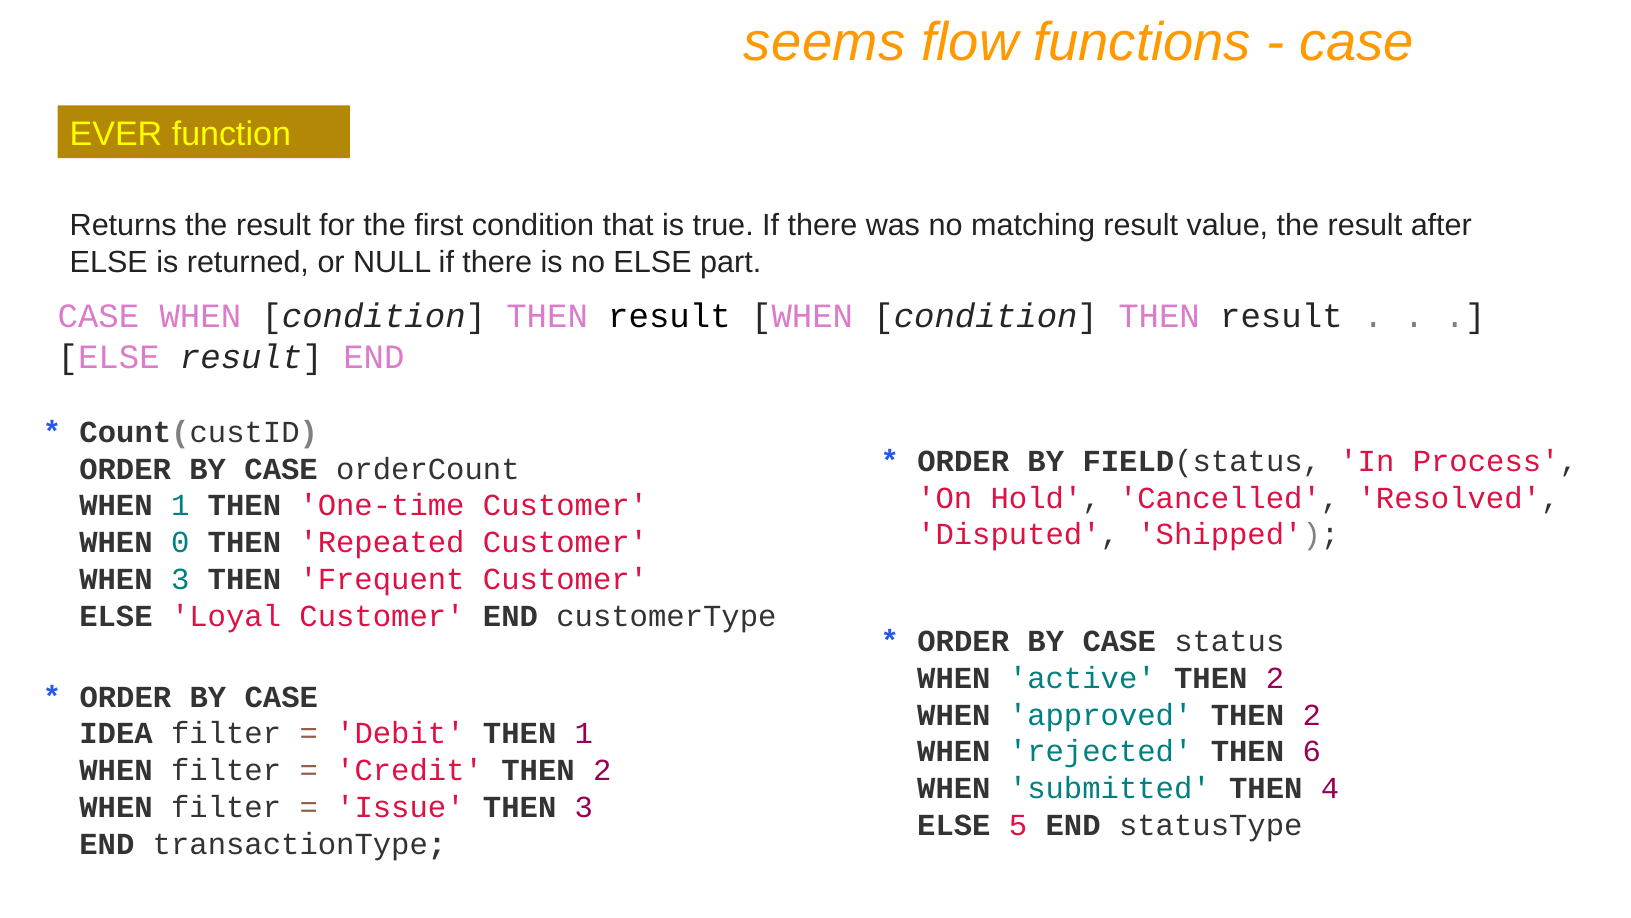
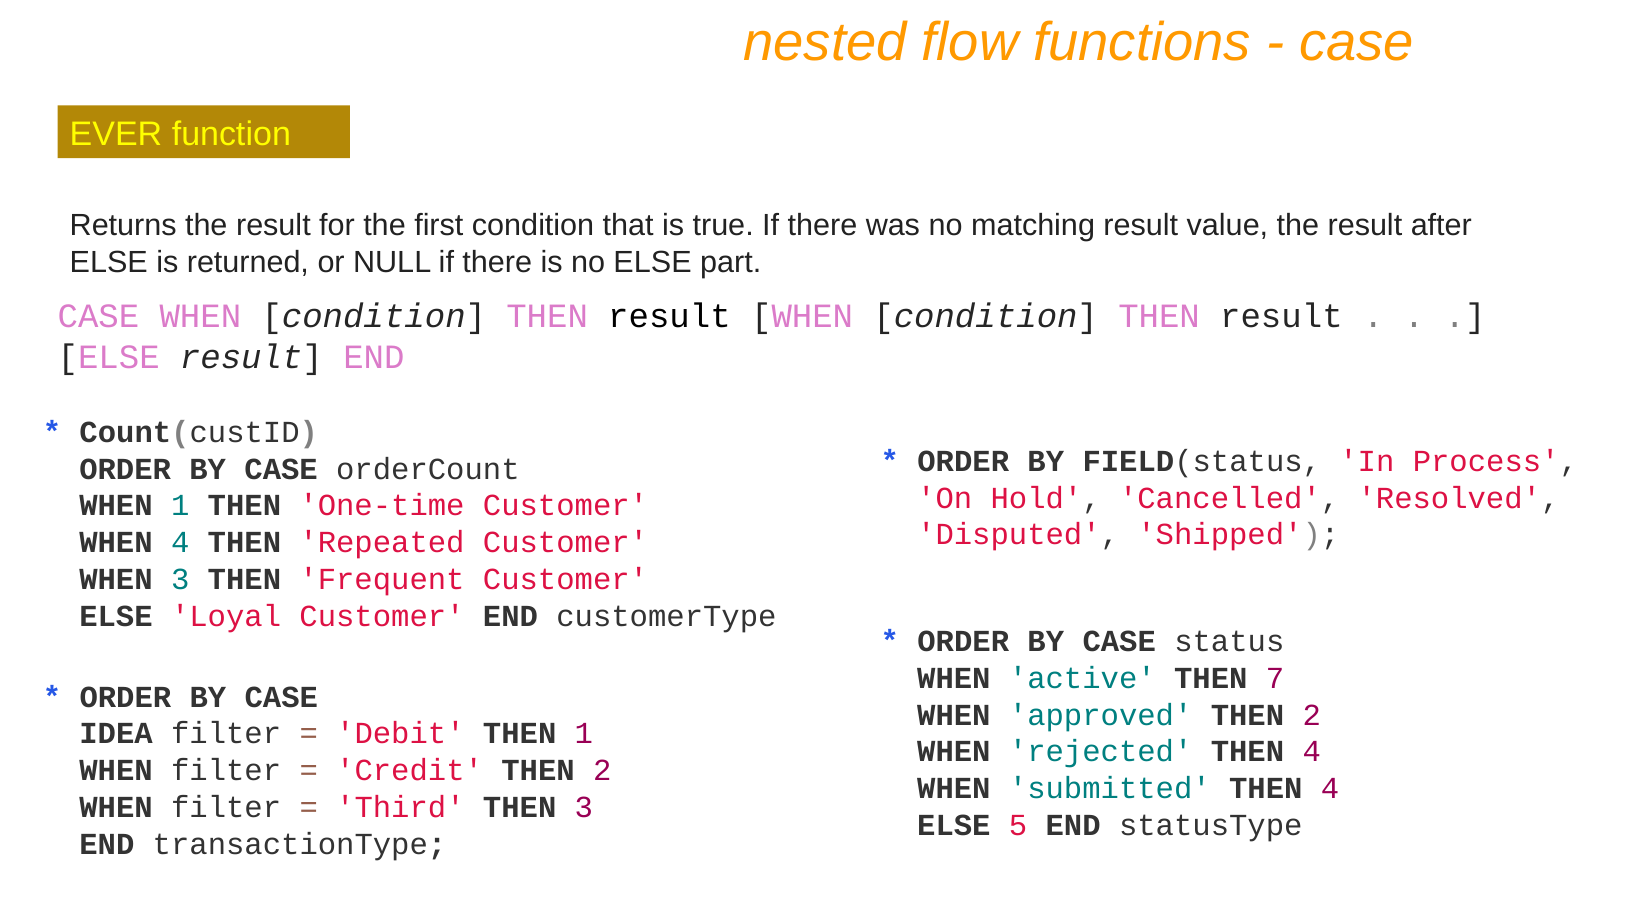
seems: seems -> nested
WHEN 0: 0 -> 4
active THEN 2: 2 -> 7
rejected THEN 6: 6 -> 4
Issue: Issue -> Third
